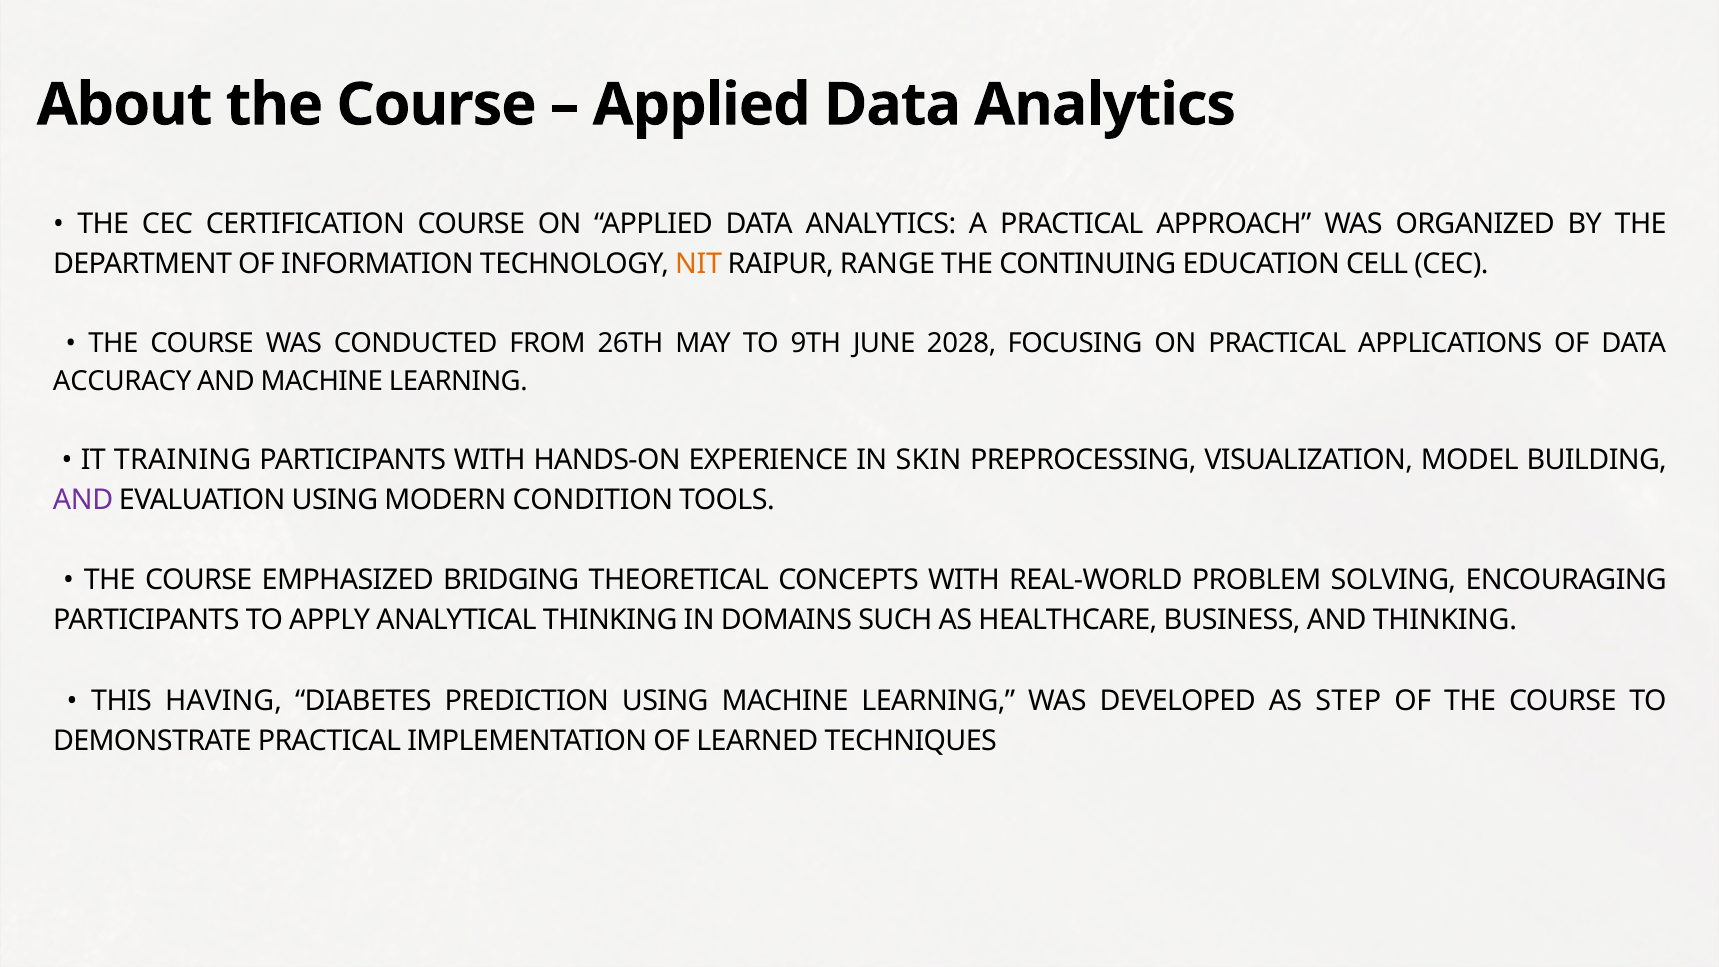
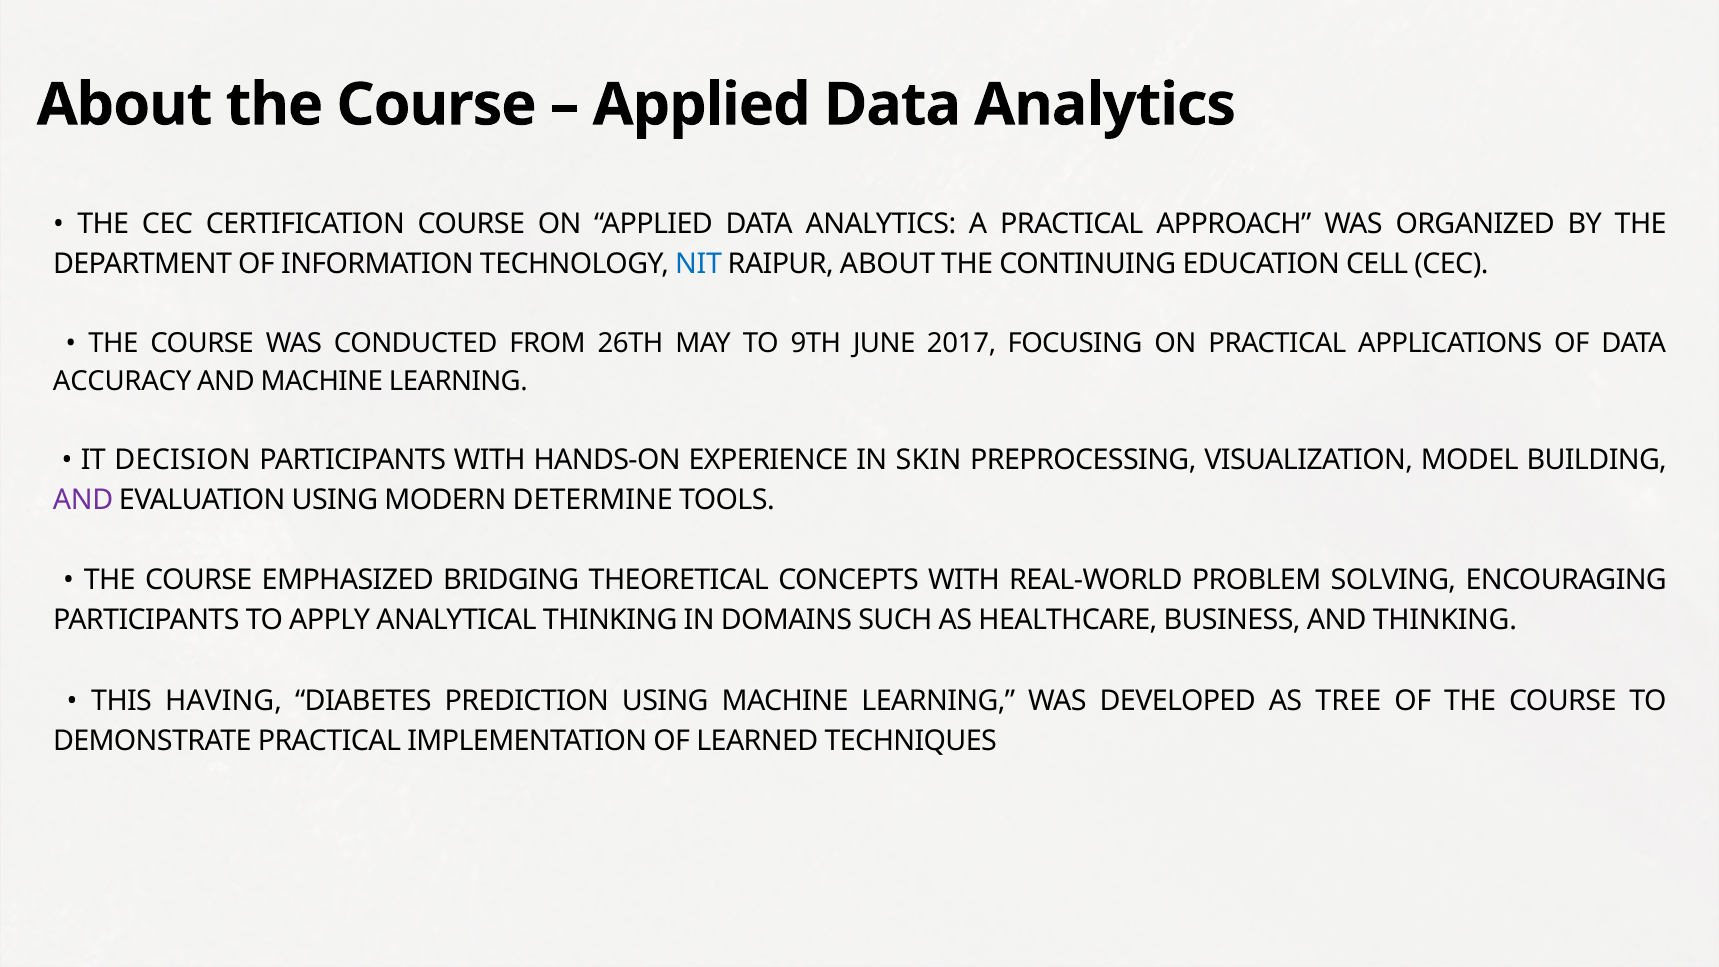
NIT colour: orange -> blue
RAIPUR RANGE: RANGE -> ABOUT
2028: 2028 -> 2017
TRAINING: TRAINING -> DECISION
CONDITION: CONDITION -> DETERMINE
STEP: STEP -> TREE
